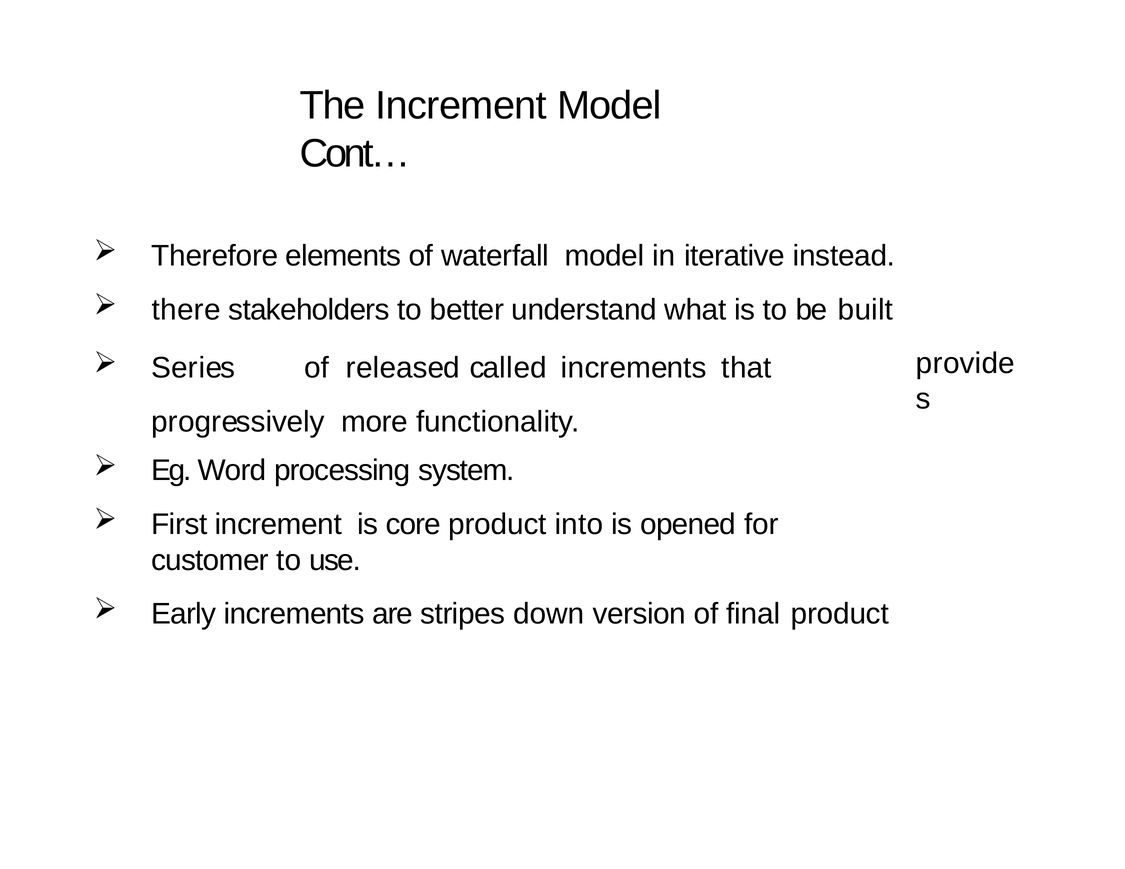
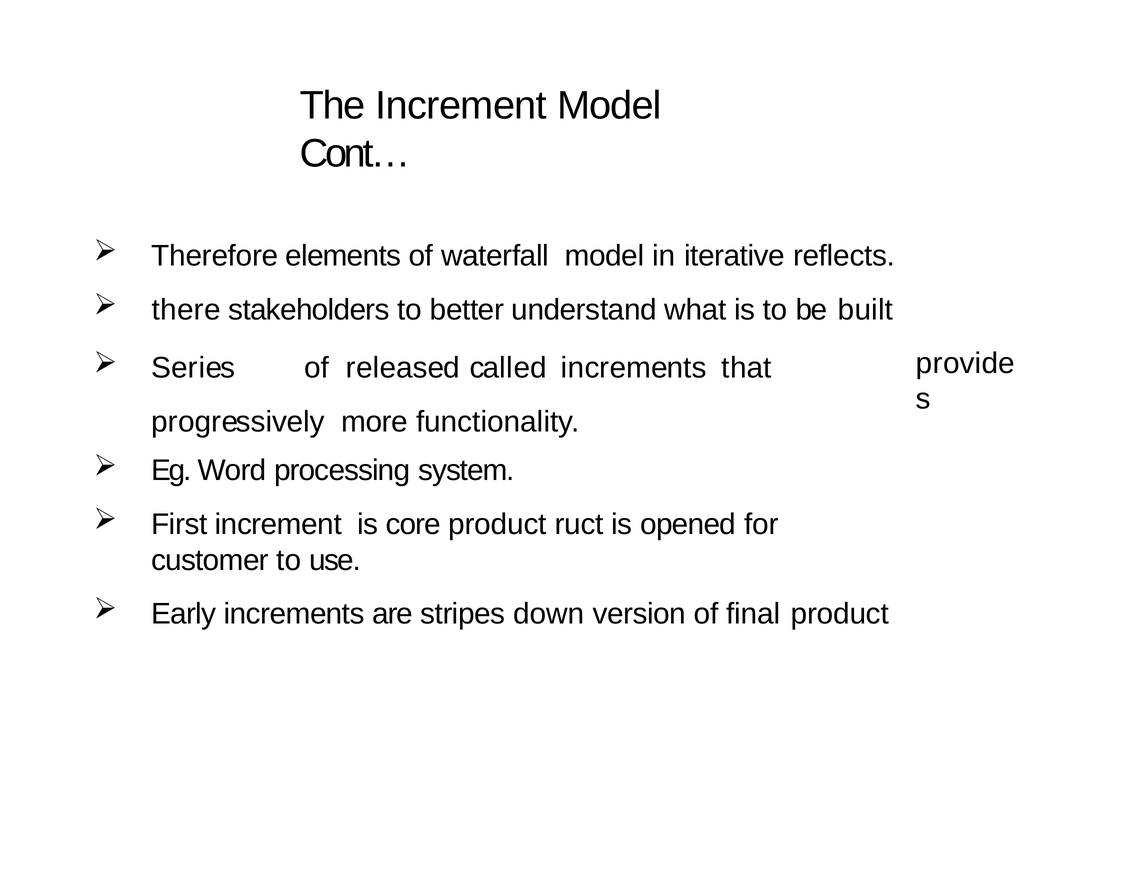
instead: instead -> reflects
into: into -> ruct
